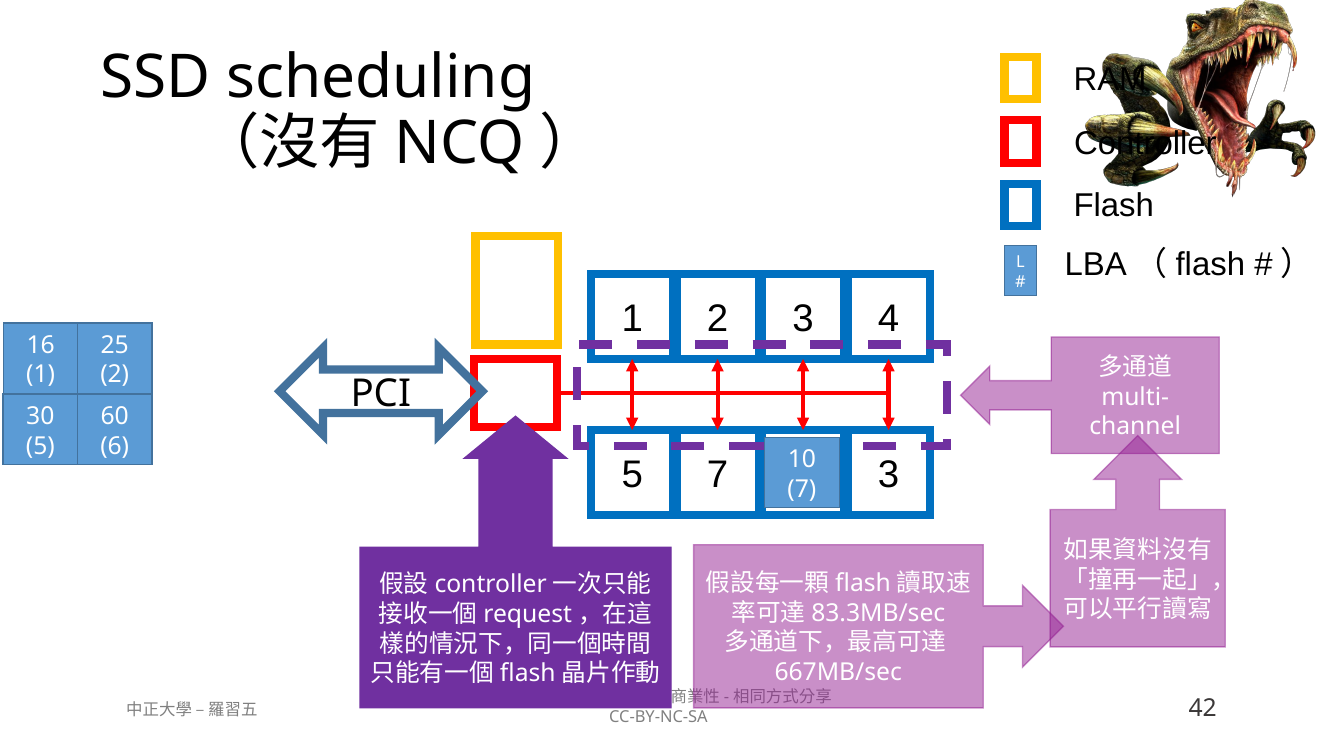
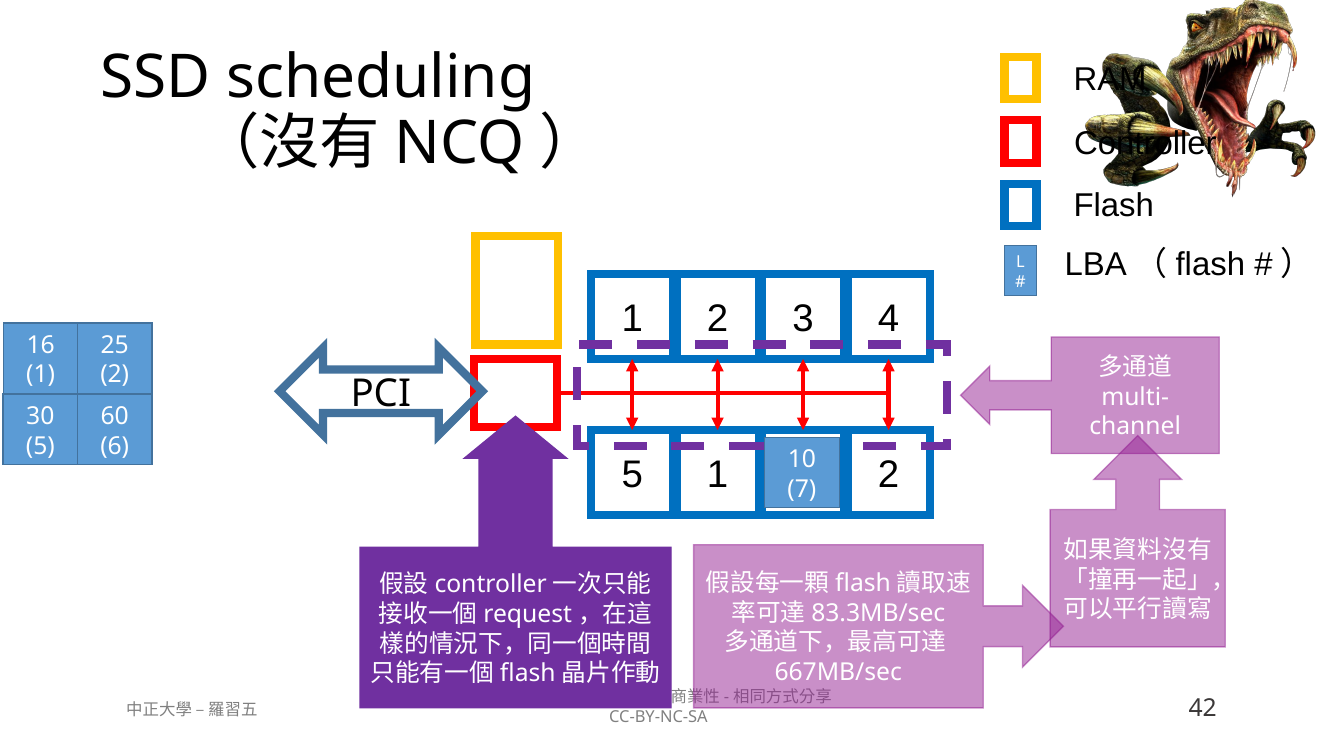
7 at (718, 475): 7 -> 1
3 at (889, 475): 3 -> 2
